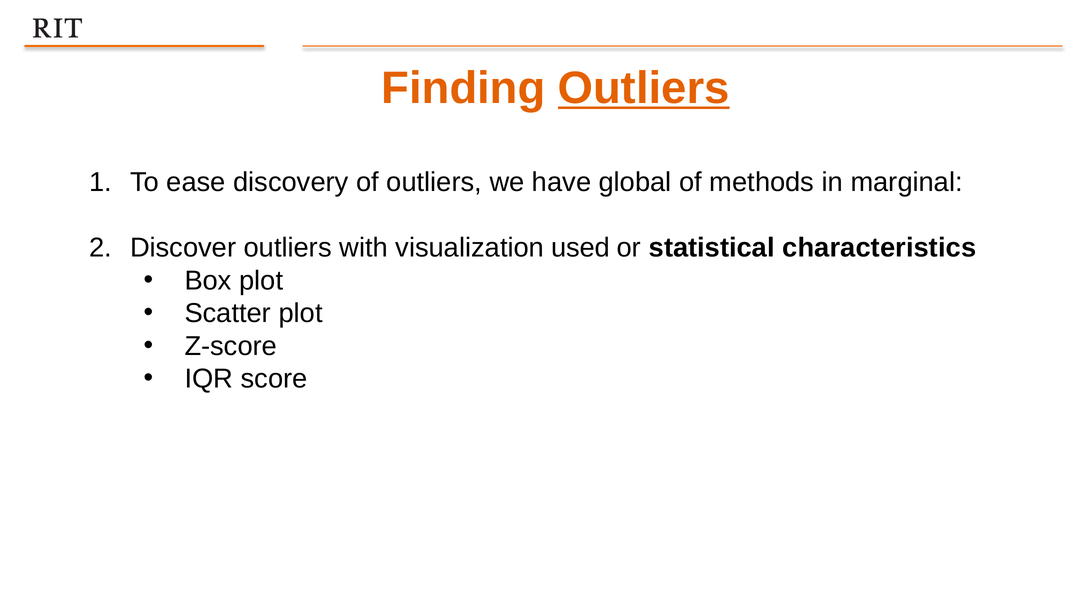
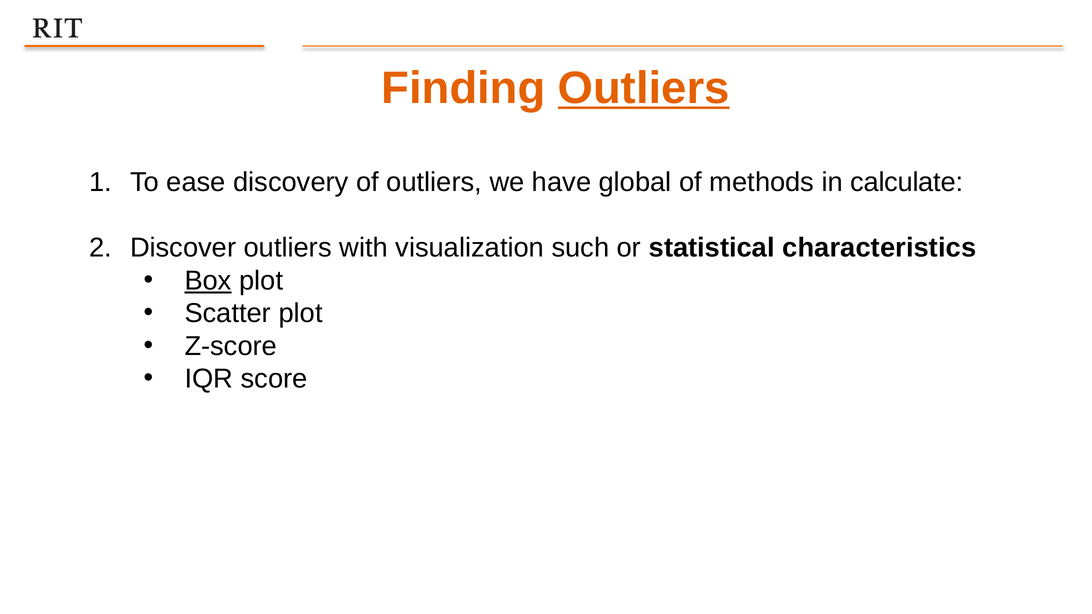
marginal: marginal -> calculate
used: used -> such
Box underline: none -> present
